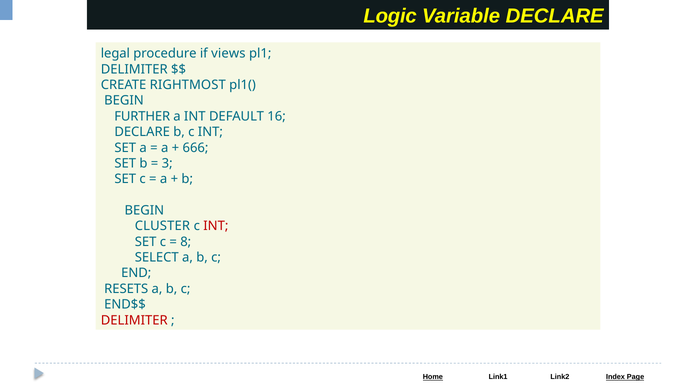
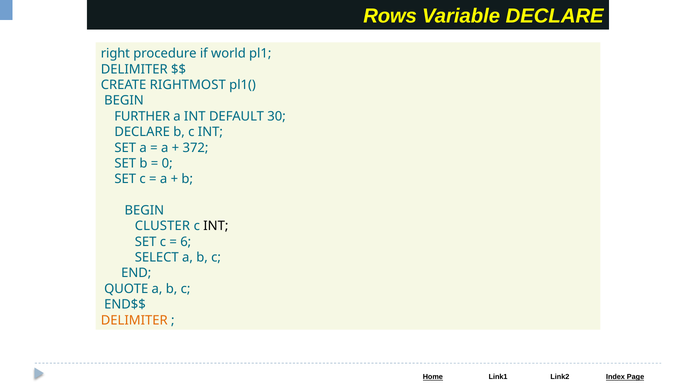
Logic: Logic -> Rows
legal: legal -> right
views: views -> world
16: 16 -> 30
666: 666 -> 372
3: 3 -> 0
INT at (216, 226) colour: red -> black
8: 8 -> 6
RESETS: RESETS -> QUOTE
DELIMITER at (134, 320) colour: red -> orange
